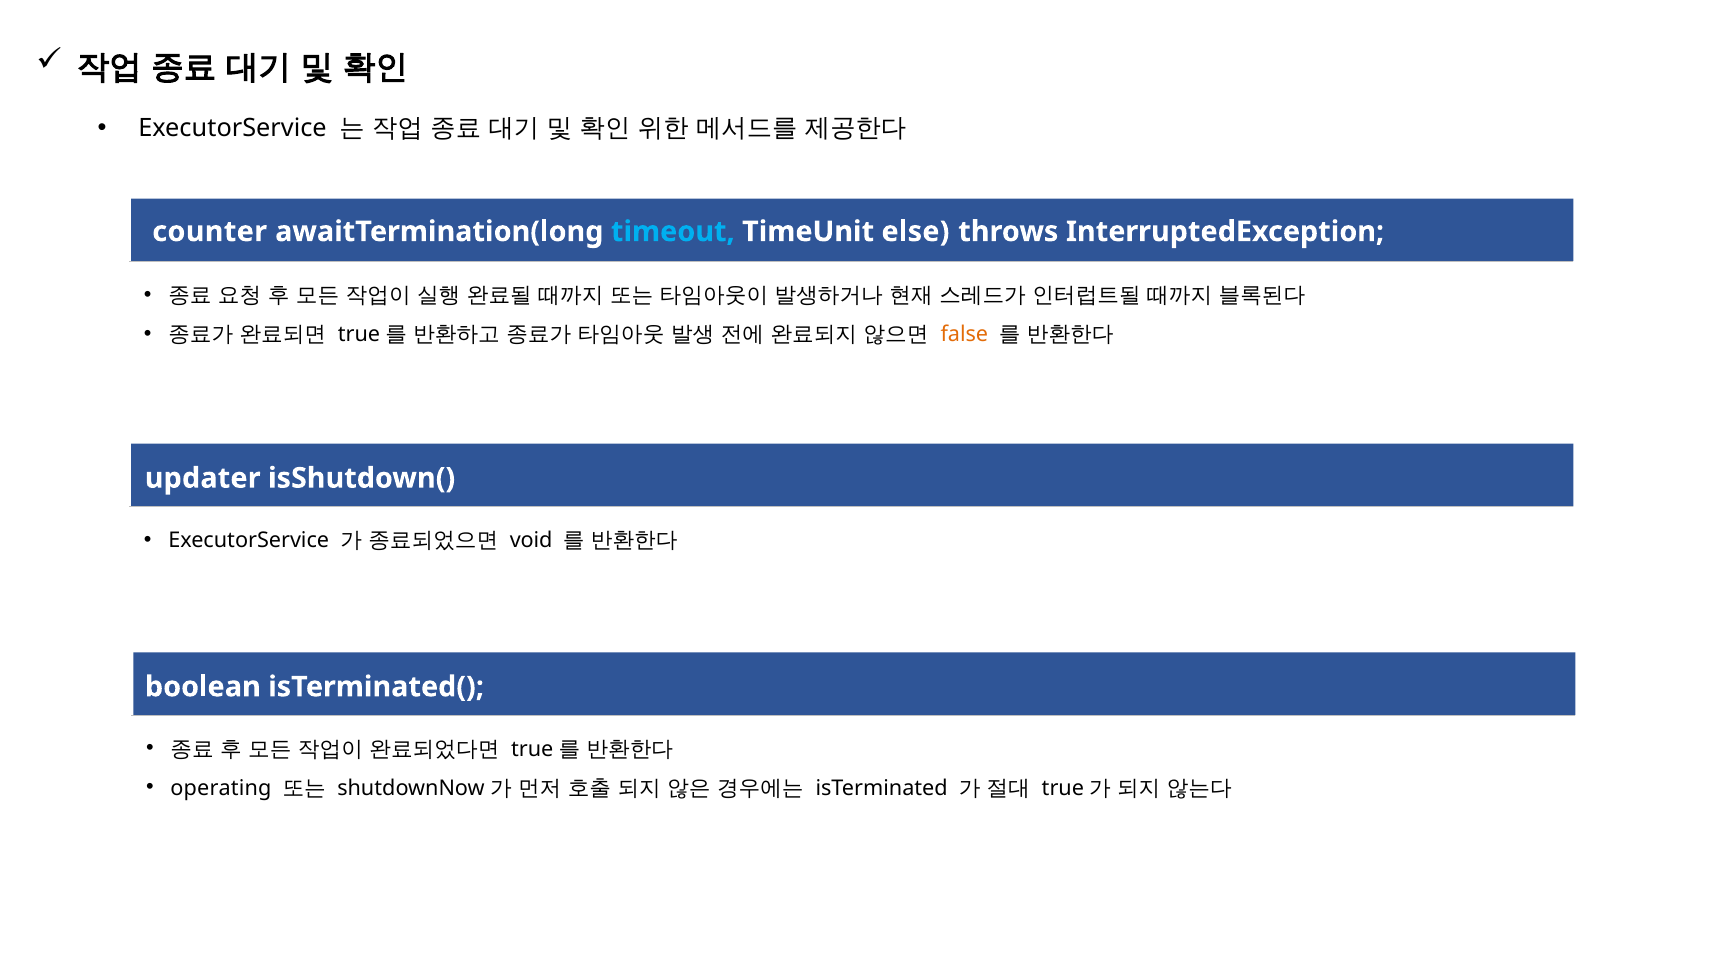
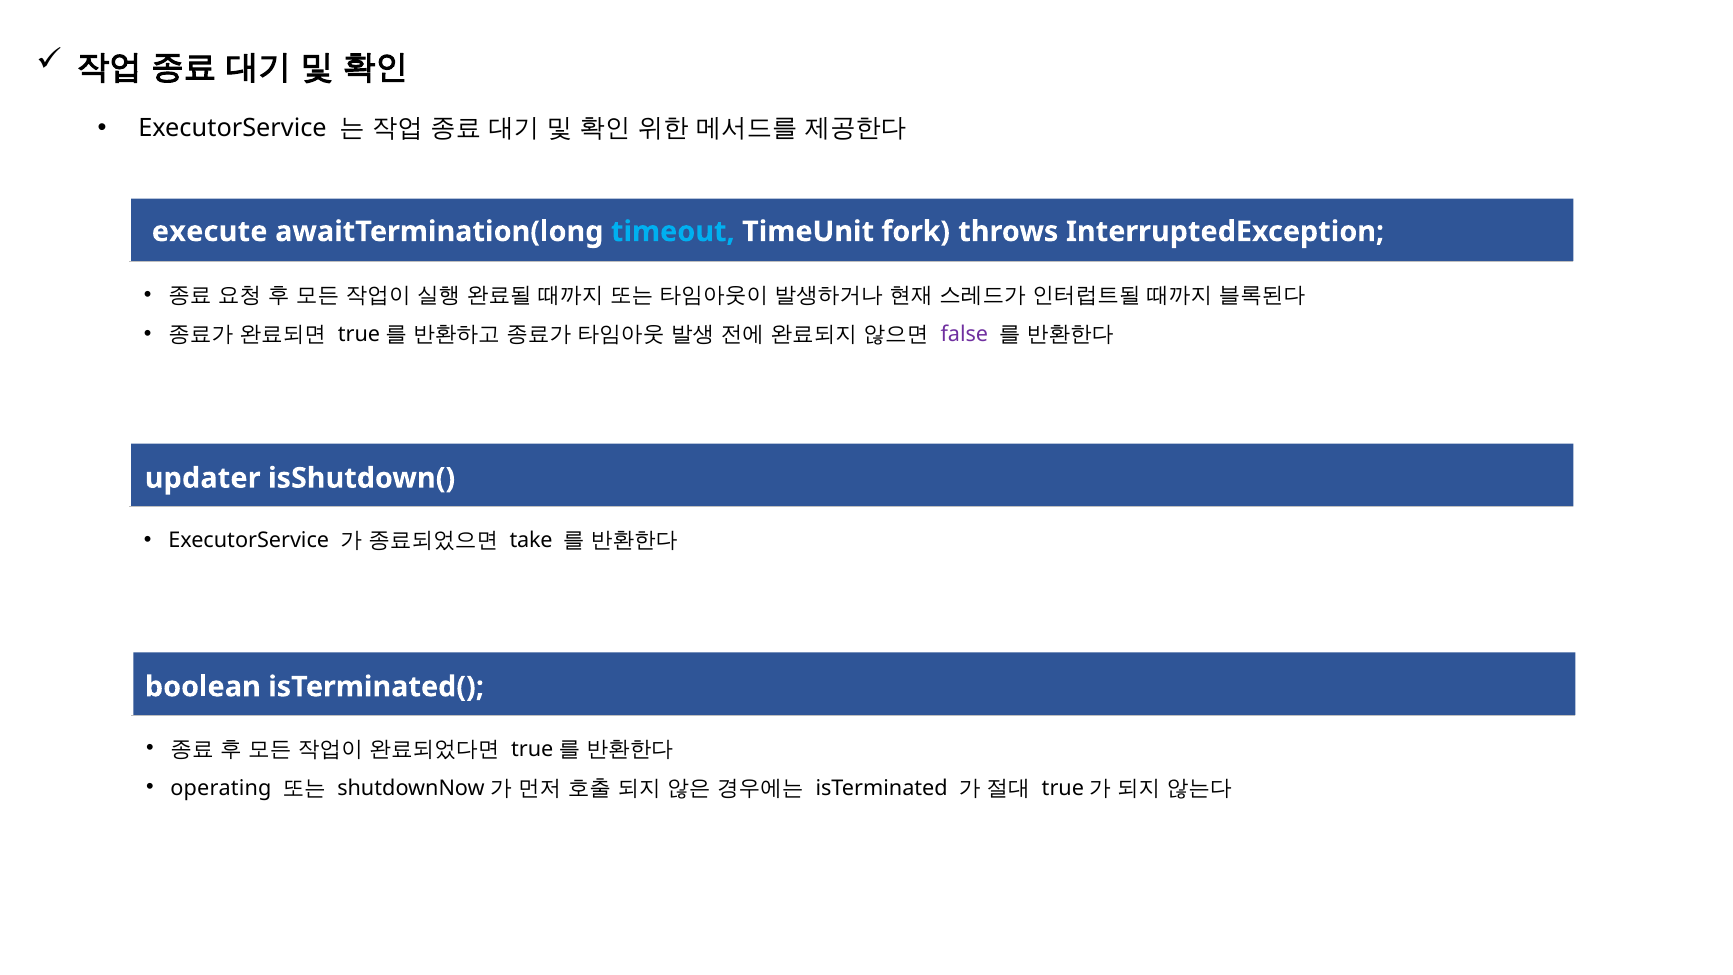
counter: counter -> execute
else: else -> fork
false colour: orange -> purple
void: void -> take
